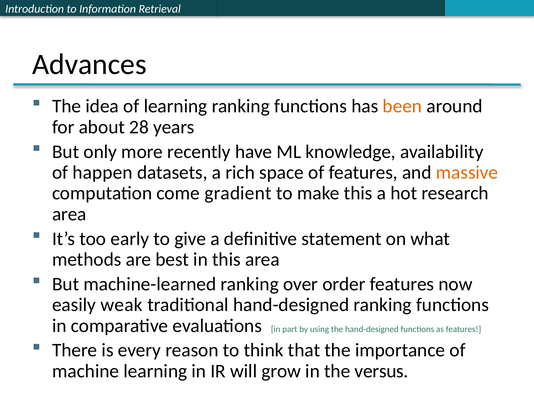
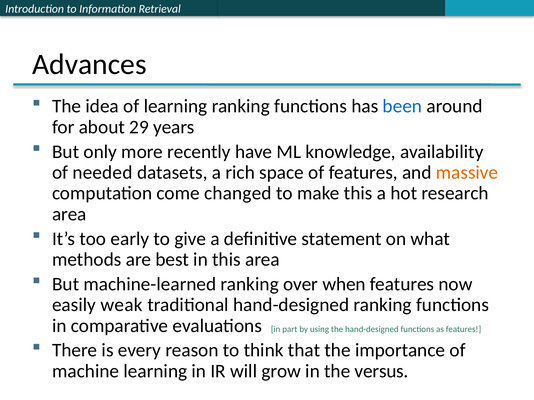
been colour: orange -> blue
28: 28 -> 29
happen: happen -> needed
gradient: gradient -> changed
order: order -> when
